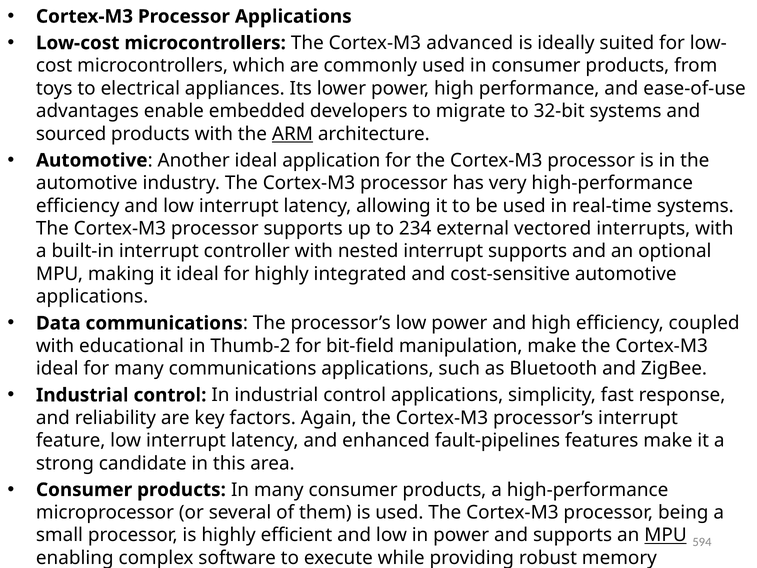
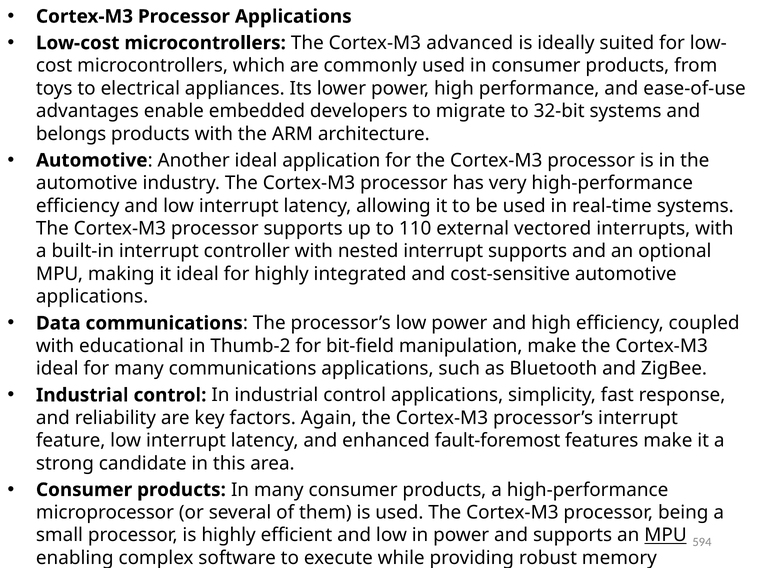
sourced: sourced -> belongs
ARM underline: present -> none
234: 234 -> 110
fault-pipelines: fault-pipelines -> fault-foremost
